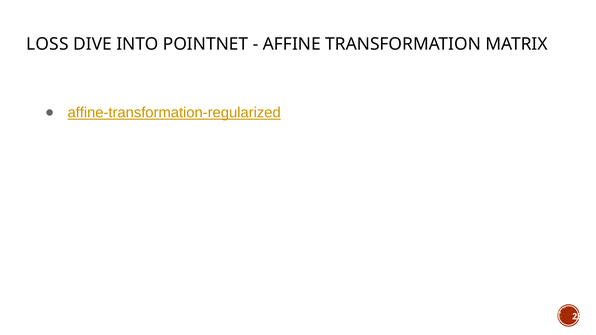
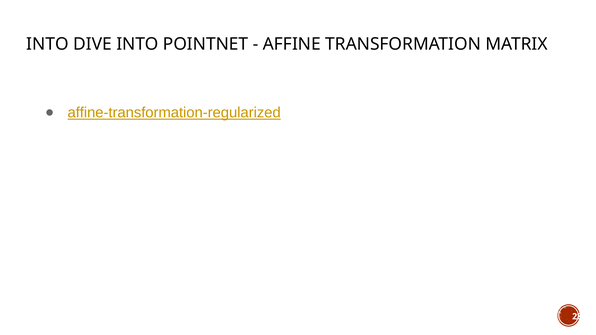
LOSS at (47, 44): LOSS -> INTO
